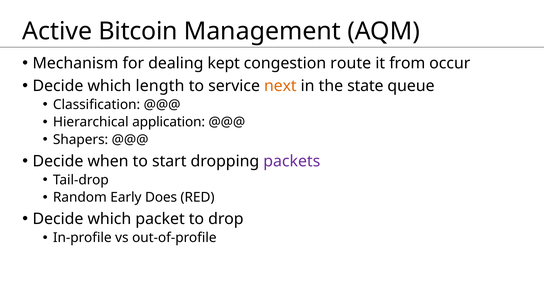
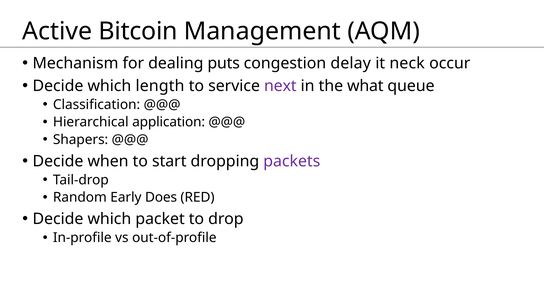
kept: kept -> puts
route: route -> delay
from: from -> neck
next colour: orange -> purple
state: state -> what
